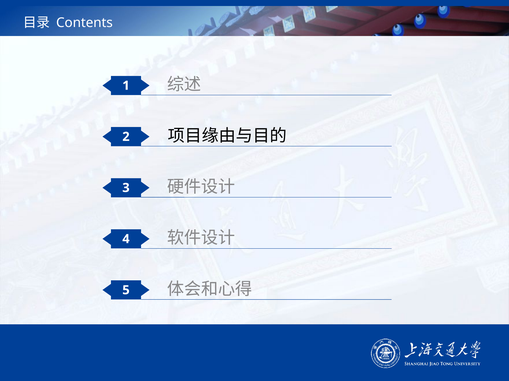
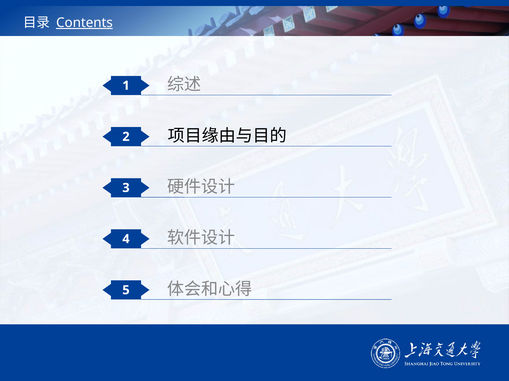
Contents underline: none -> present
